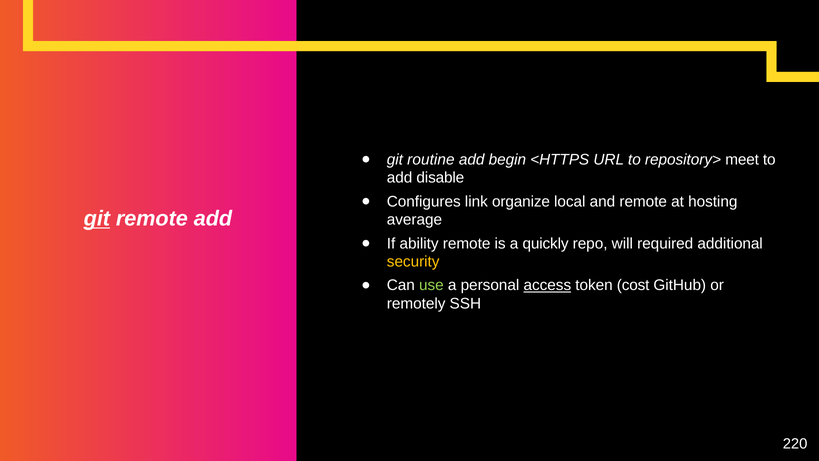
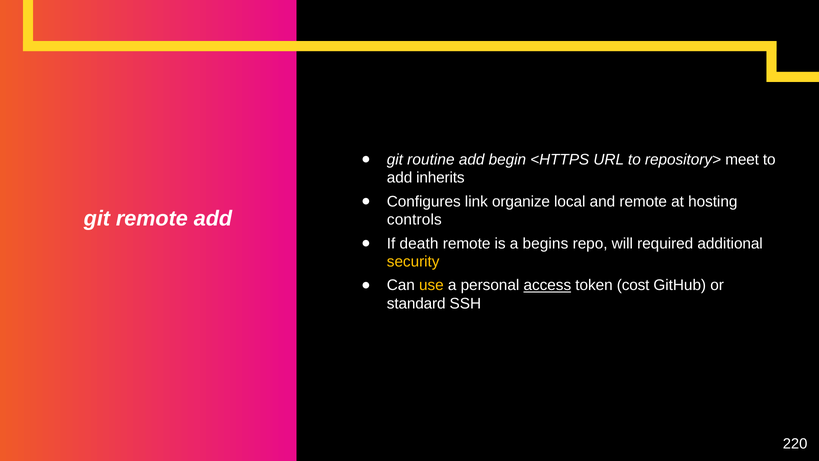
disable: disable -> inherits
git at (97, 219) underline: present -> none
average: average -> controls
ability: ability -> death
quickly: quickly -> begins
use colour: light green -> yellow
remotely: remotely -> standard
